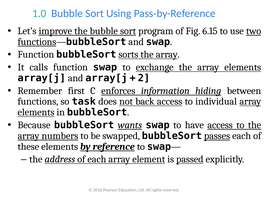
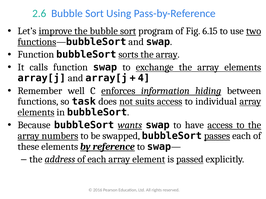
1.0: 1.0 -> 2.6
2: 2 -> 4
first: first -> well
back: back -> suits
